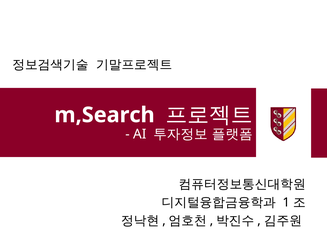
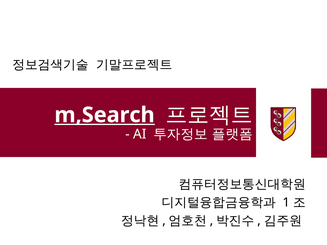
m,Search underline: none -> present
